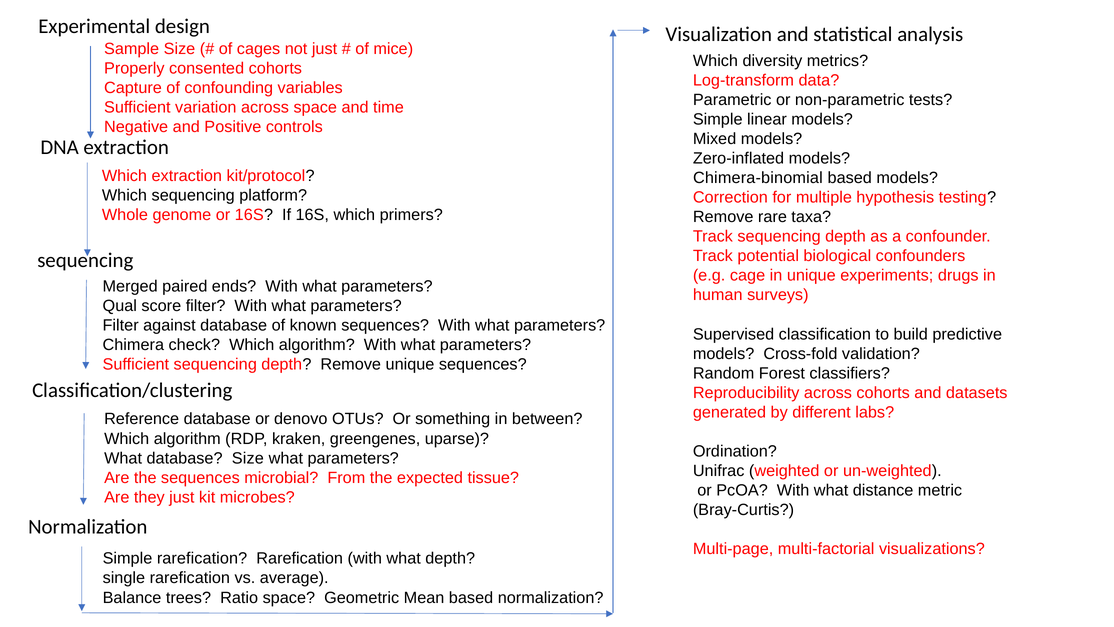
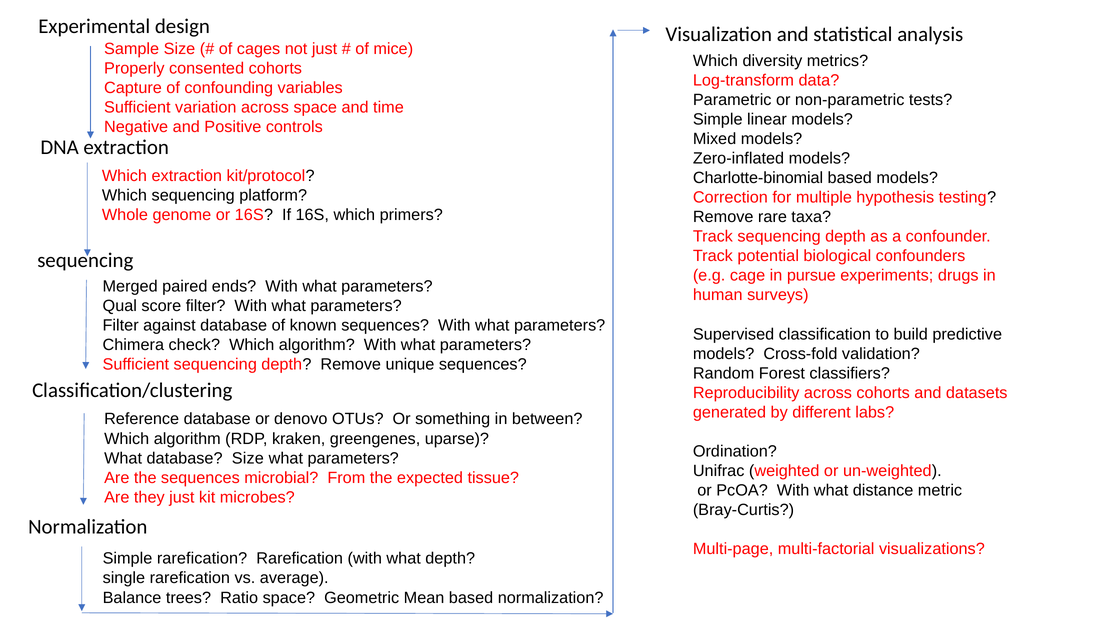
Chimera-binomial: Chimera-binomial -> Charlotte-binomial
in unique: unique -> pursue
